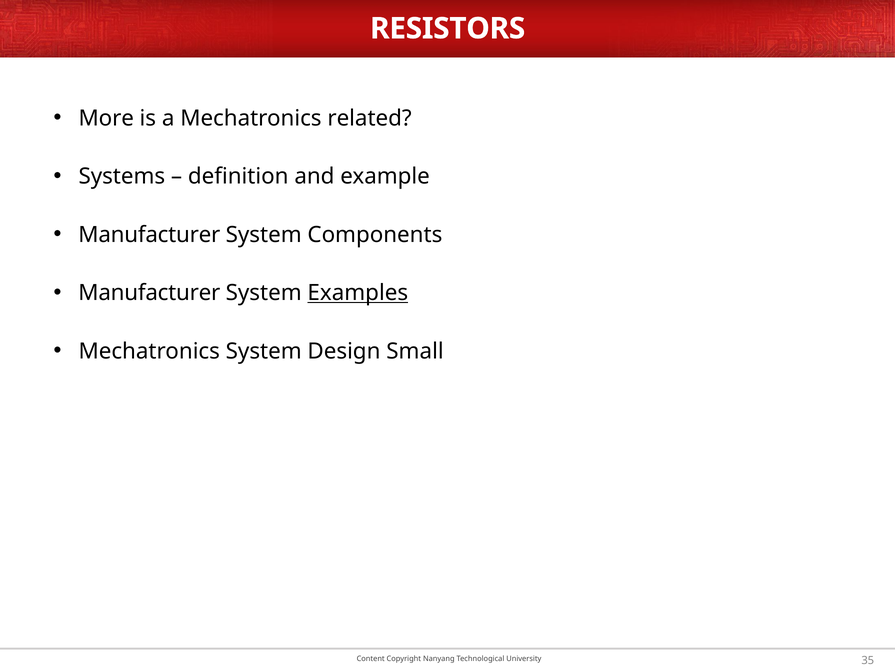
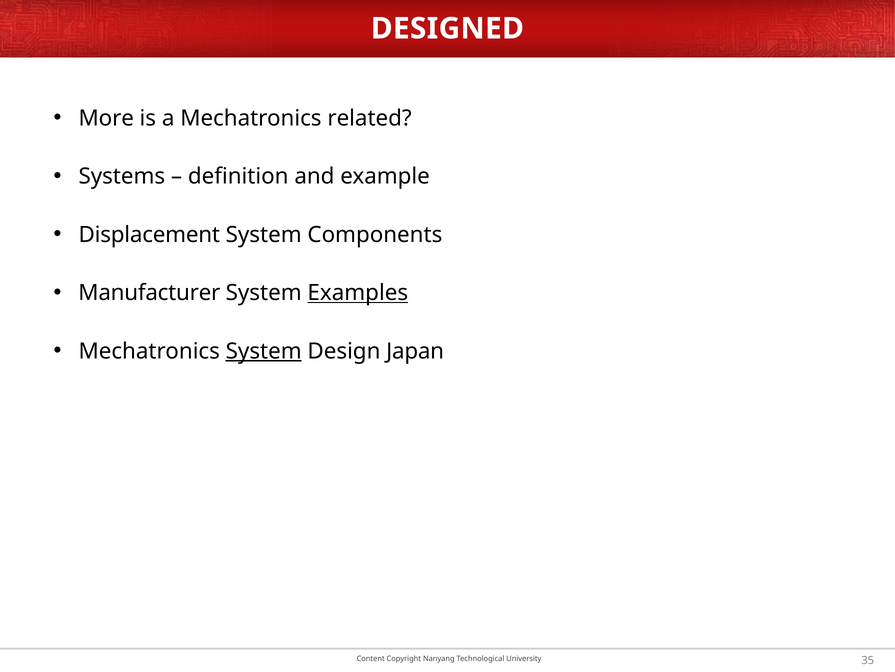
RESISTORS: RESISTORS -> DESIGNED
Manufacturer at (149, 234): Manufacturer -> Displacement
System at (264, 351) underline: none -> present
Small: Small -> Japan
